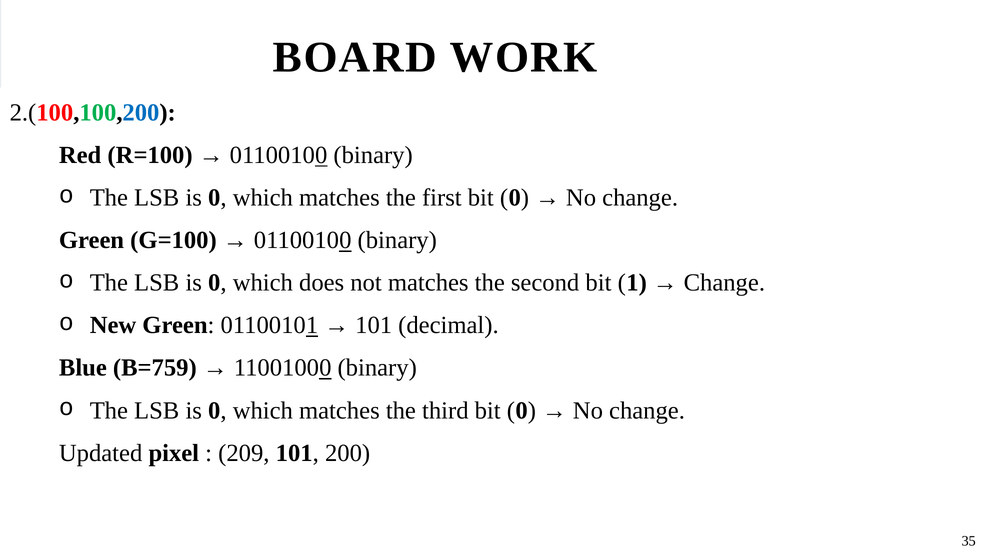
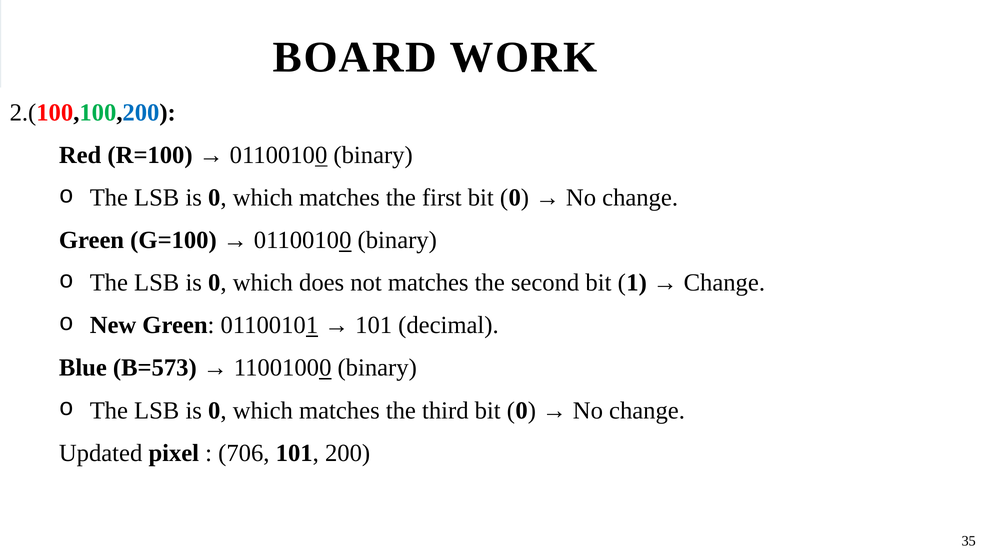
B=759: B=759 -> B=573
209: 209 -> 706
